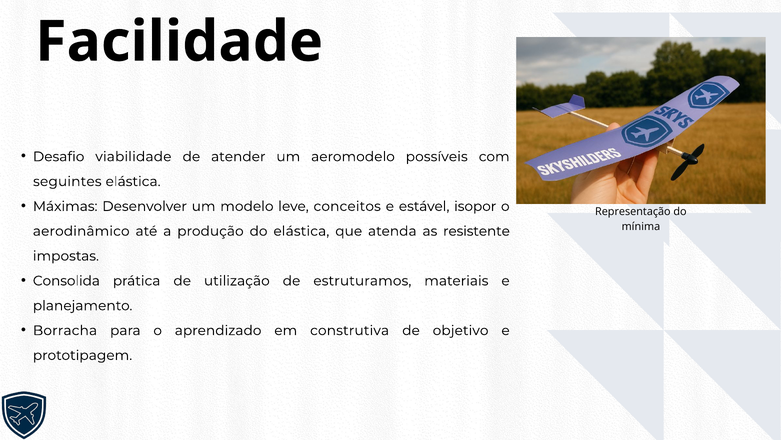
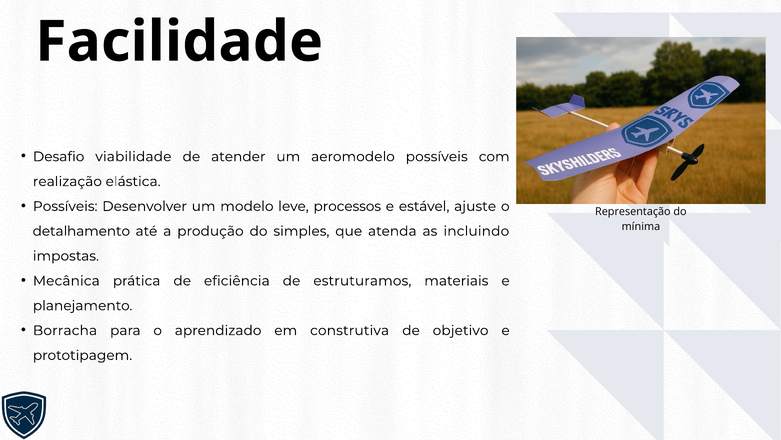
seguintes: seguintes -> realização
Máximas at (65, 206): Máximas -> Possíveis
conceitos: conceitos -> processos
isopor: isopor -> ajuste
aerodinâmico: aerodinâmico -> detalhamento
do elástica: elástica -> simples
resistente: resistente -> incluindo
Consolida: Consolida -> Mecânica
utilização: utilização -> eficiência
